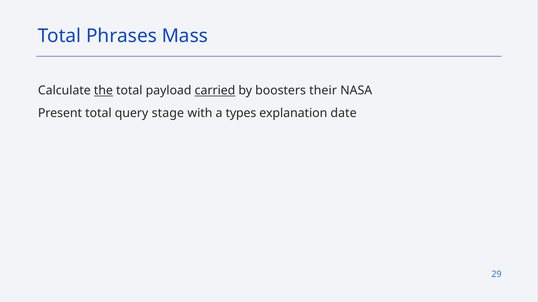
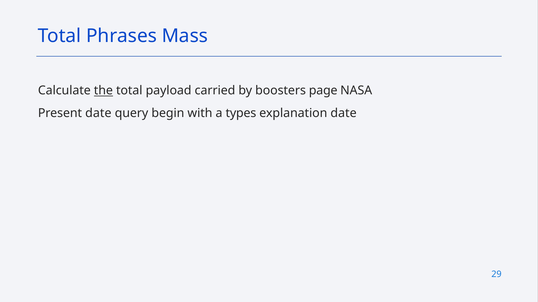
carried underline: present -> none
their: their -> page
Present total: total -> date
stage: stage -> begin
